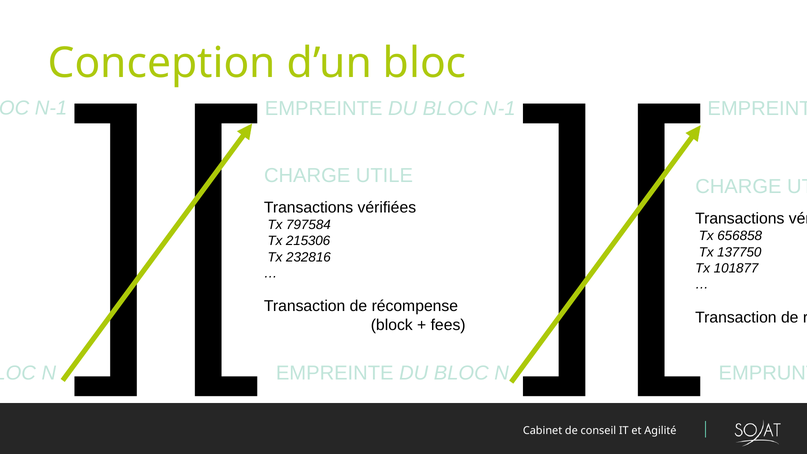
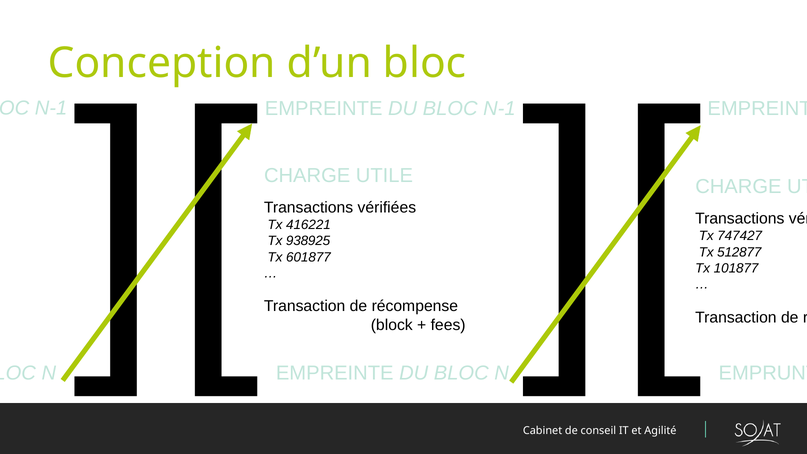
797584: 797584 -> 416221
656858: 656858 -> 747427
215306: 215306 -> 938925
137750: 137750 -> 512877
232816: 232816 -> 601877
